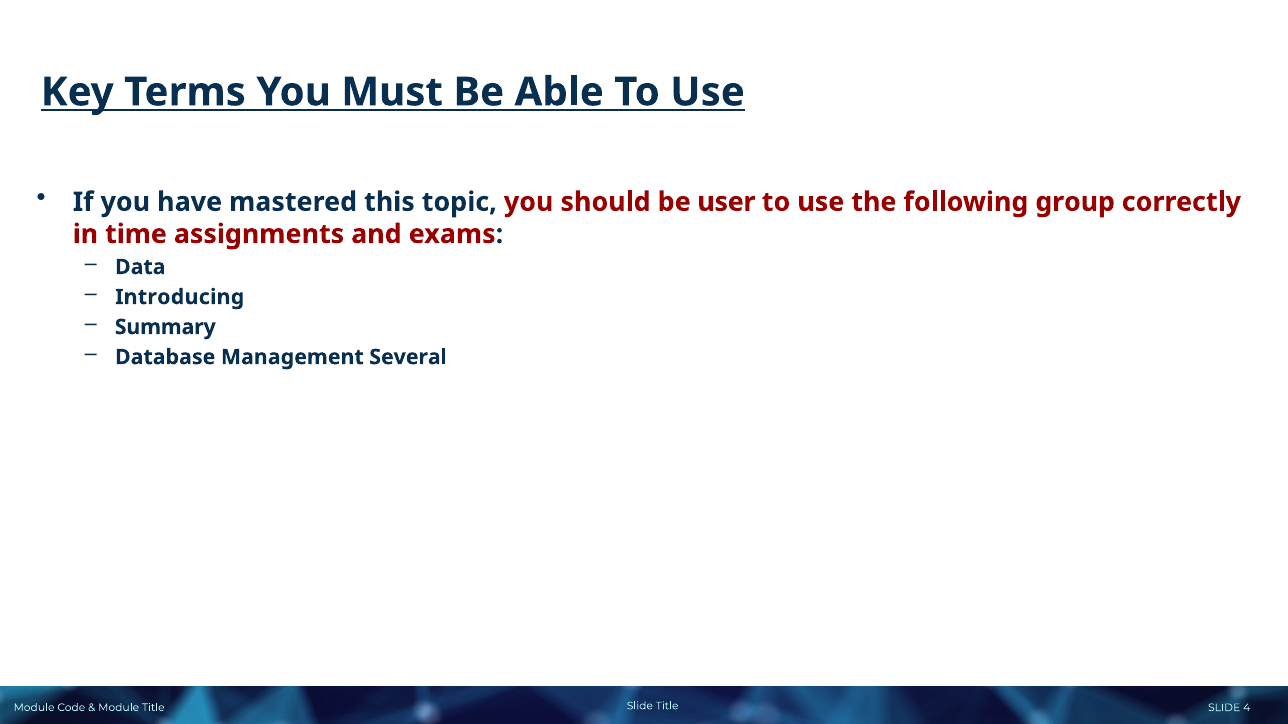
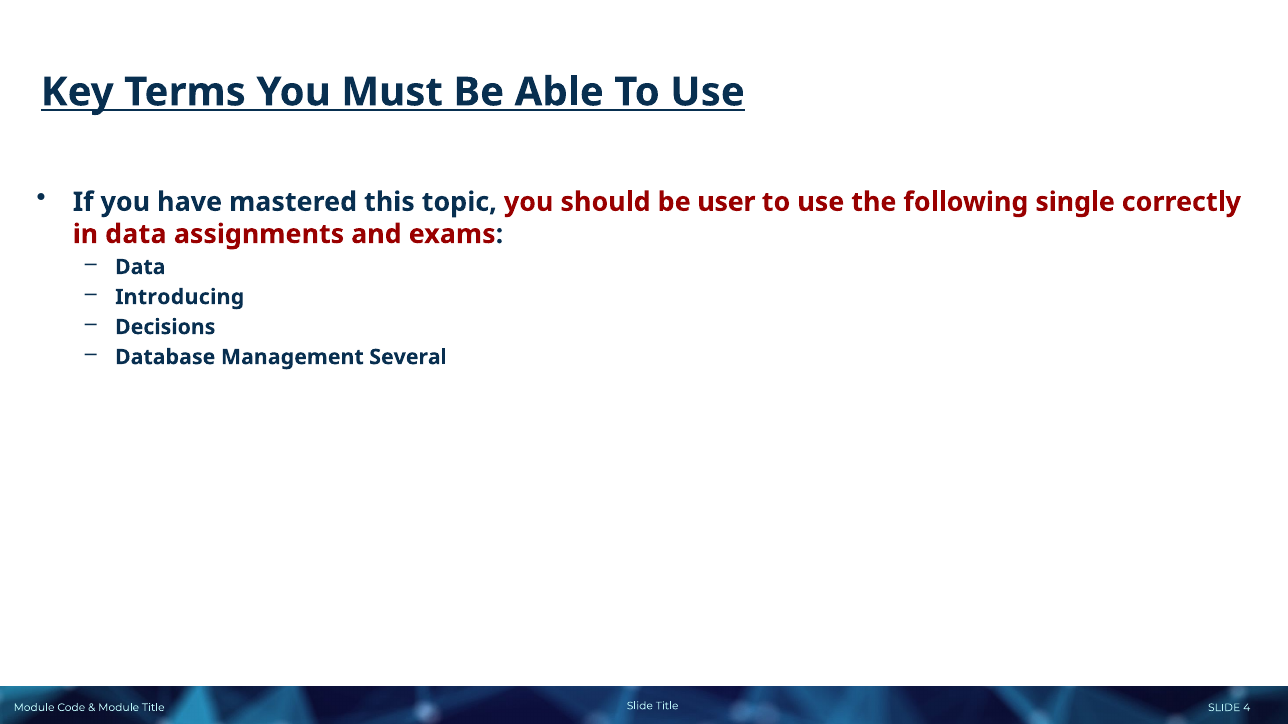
group: group -> single
in time: time -> data
Summary: Summary -> Decisions
